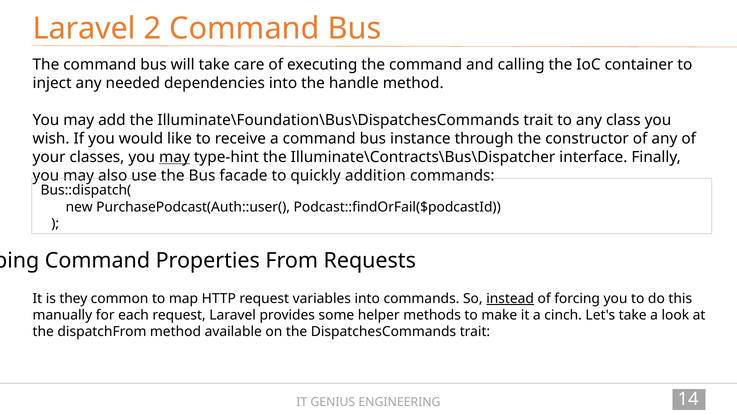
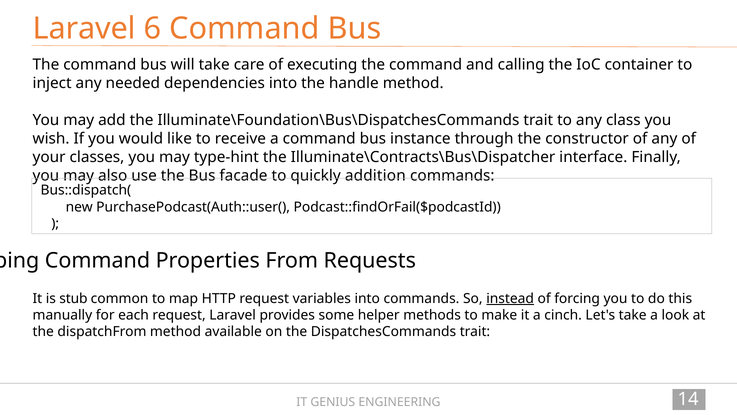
2: 2 -> 6
may at (174, 157) underline: present -> none
they: they -> stub
